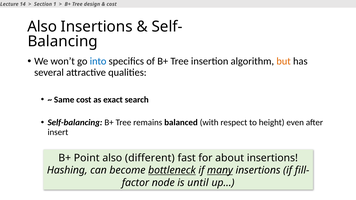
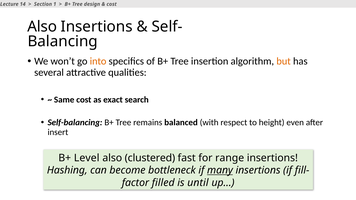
into colour: blue -> orange
Point: Point -> Level
different: different -> clustered
about: about -> range
bottleneck underline: present -> none
node: node -> filled
